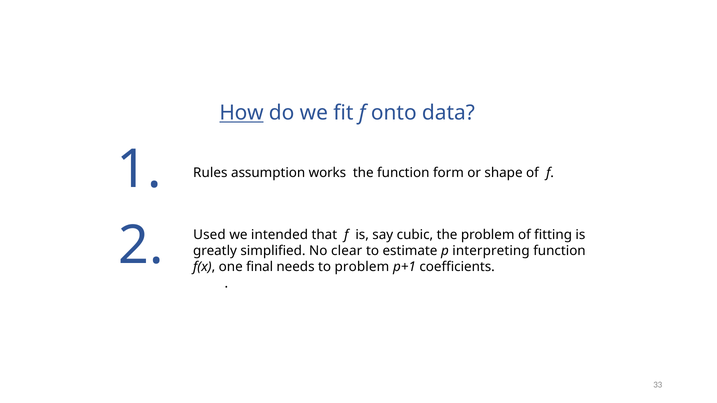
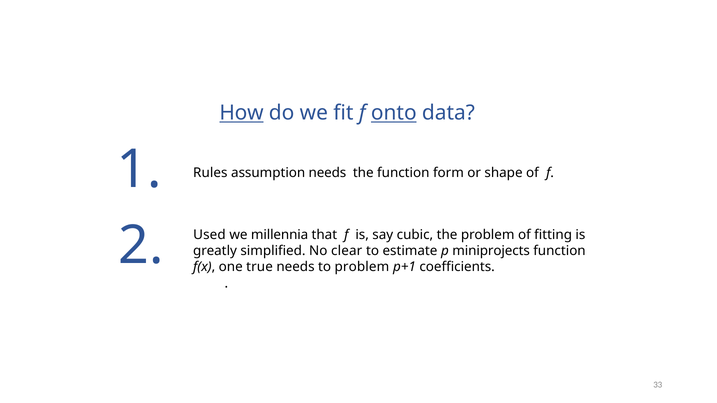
onto underline: none -> present
assumption works: works -> needs
intended: intended -> millennia
interpreting: interpreting -> miniprojects
final: final -> true
